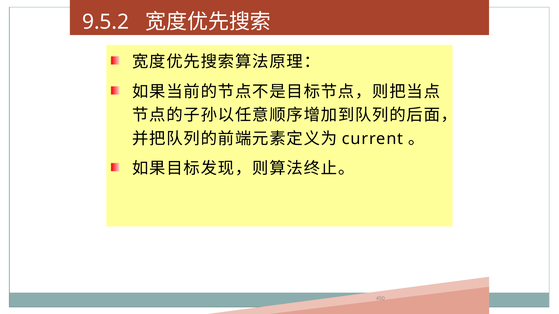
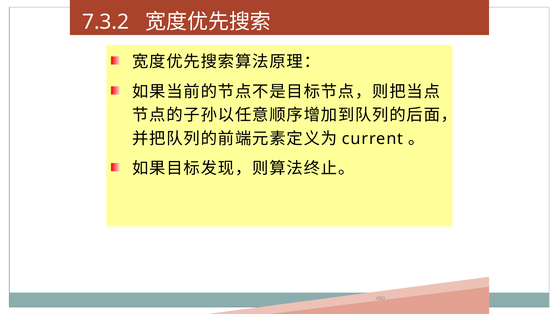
9.5.2: 9.5.2 -> 7.3.2
